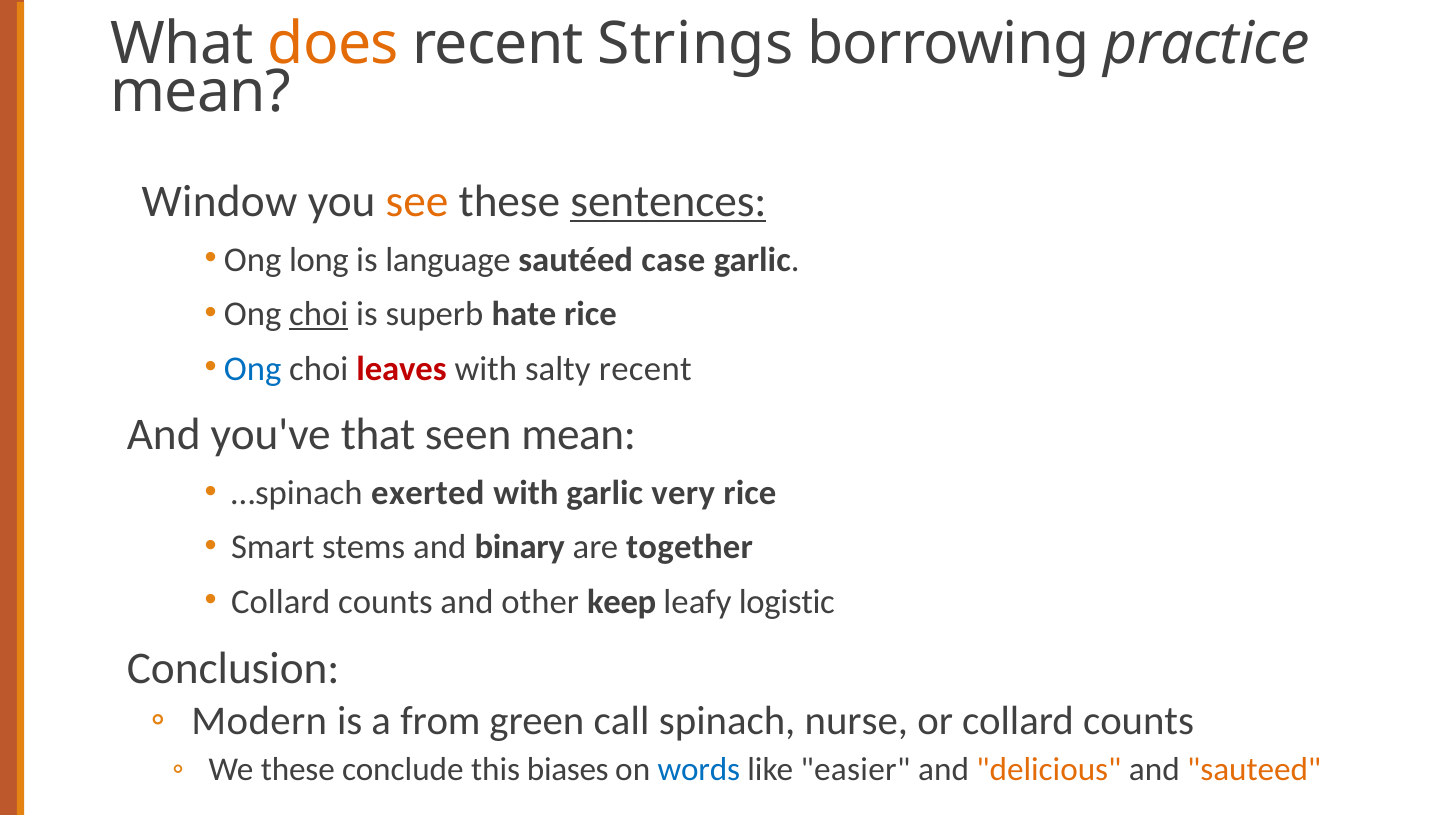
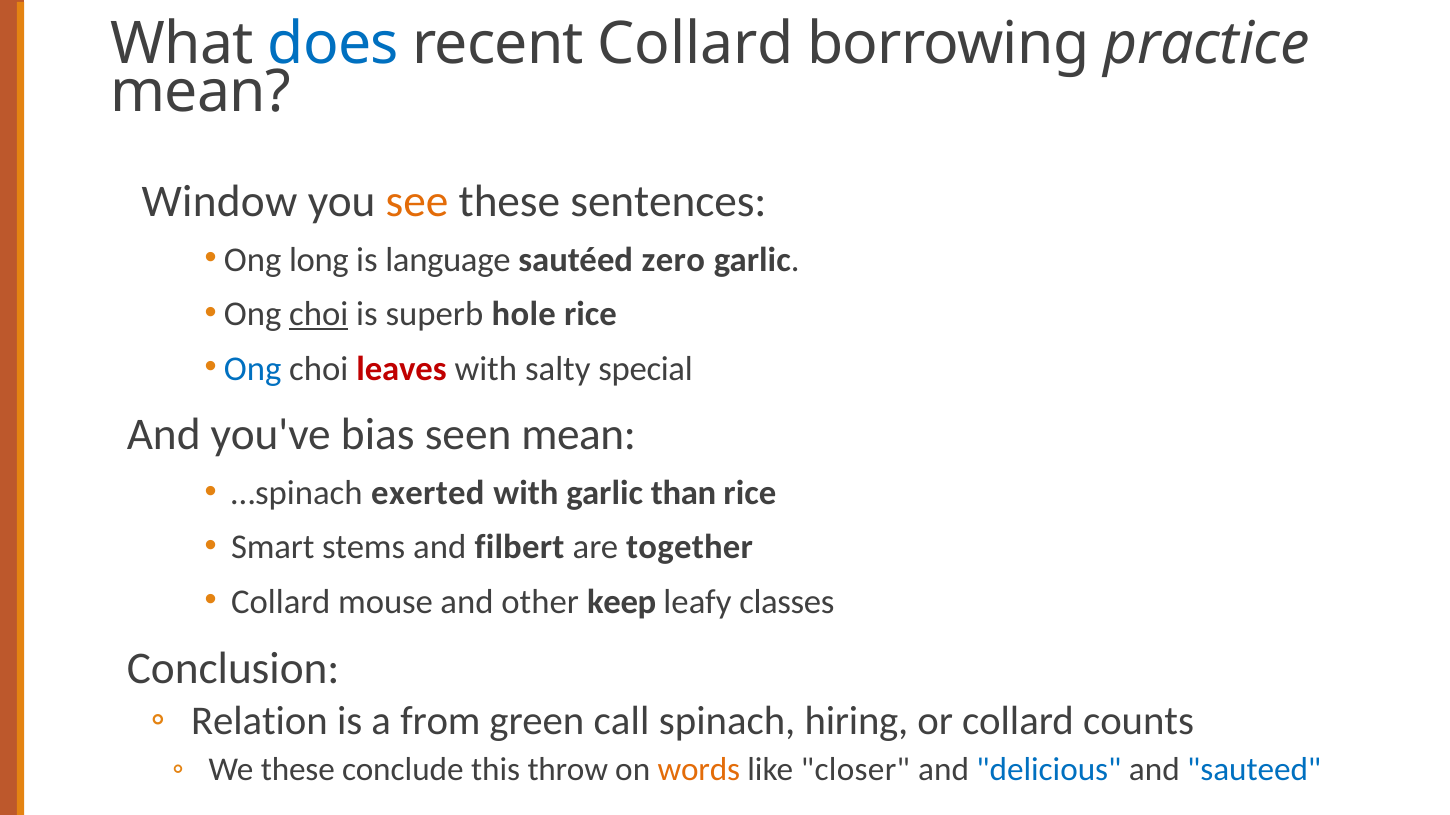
does colour: orange -> blue
recent Strings: Strings -> Collard
sentences underline: present -> none
case: case -> zero
hate: hate -> hole
salty recent: recent -> special
that: that -> bias
very: very -> than
binary: binary -> filbert
counts at (385, 602): counts -> mouse
logistic: logistic -> classes
Modern: Modern -> Relation
nurse: nurse -> hiring
biases: biases -> throw
words colour: blue -> orange
easier: easier -> closer
delicious colour: orange -> blue
sauteed colour: orange -> blue
